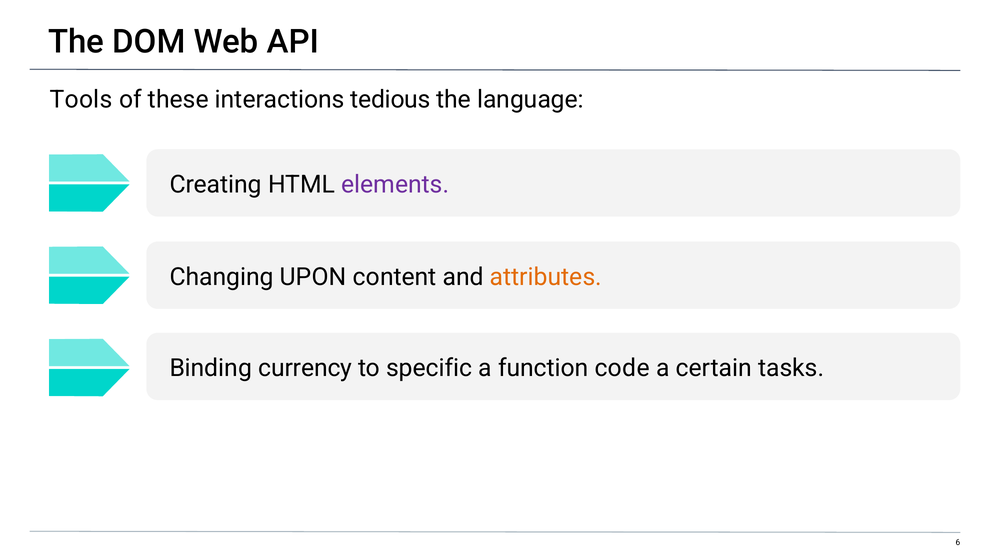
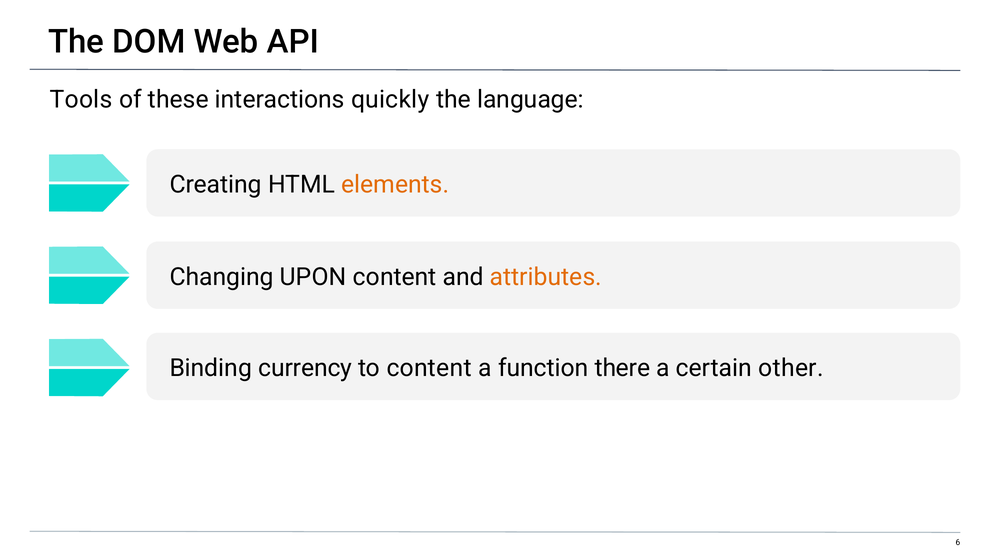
tedious: tedious -> quickly
elements colour: purple -> orange
to specific: specific -> content
code: code -> there
tasks: tasks -> other
